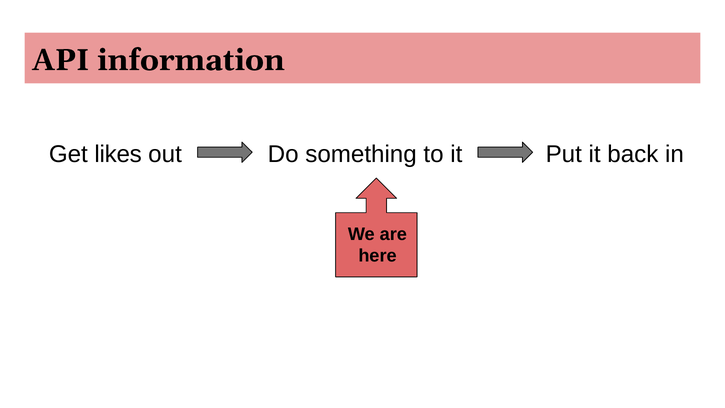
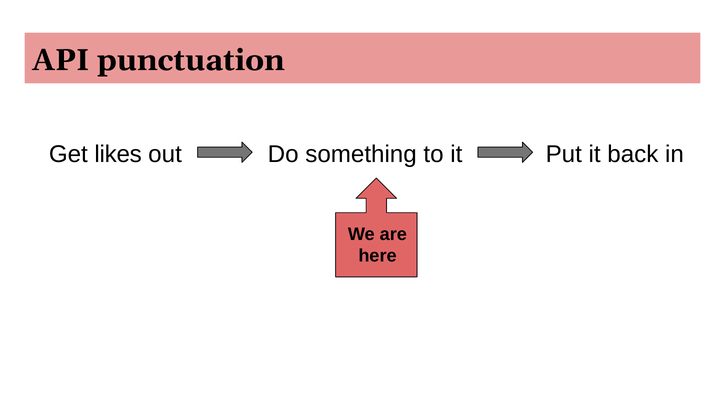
information: information -> punctuation
